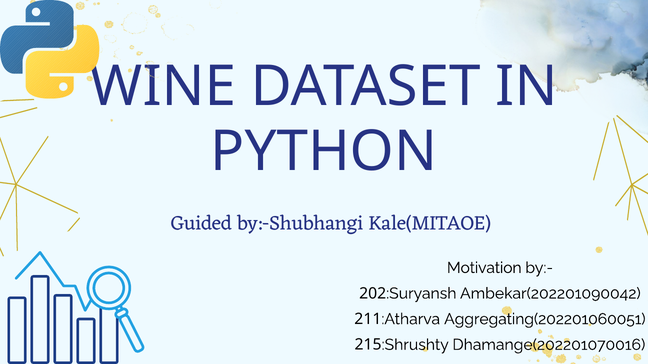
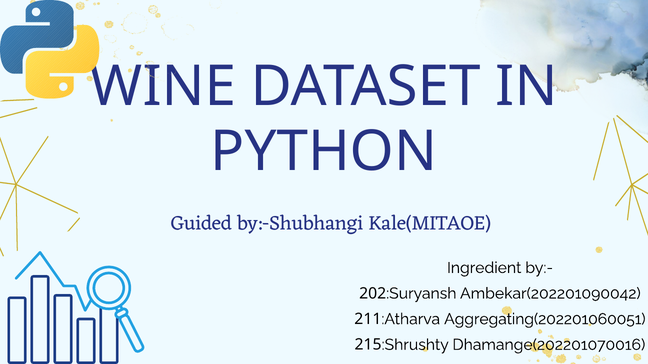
Motivation: Motivation -> Ingredient
